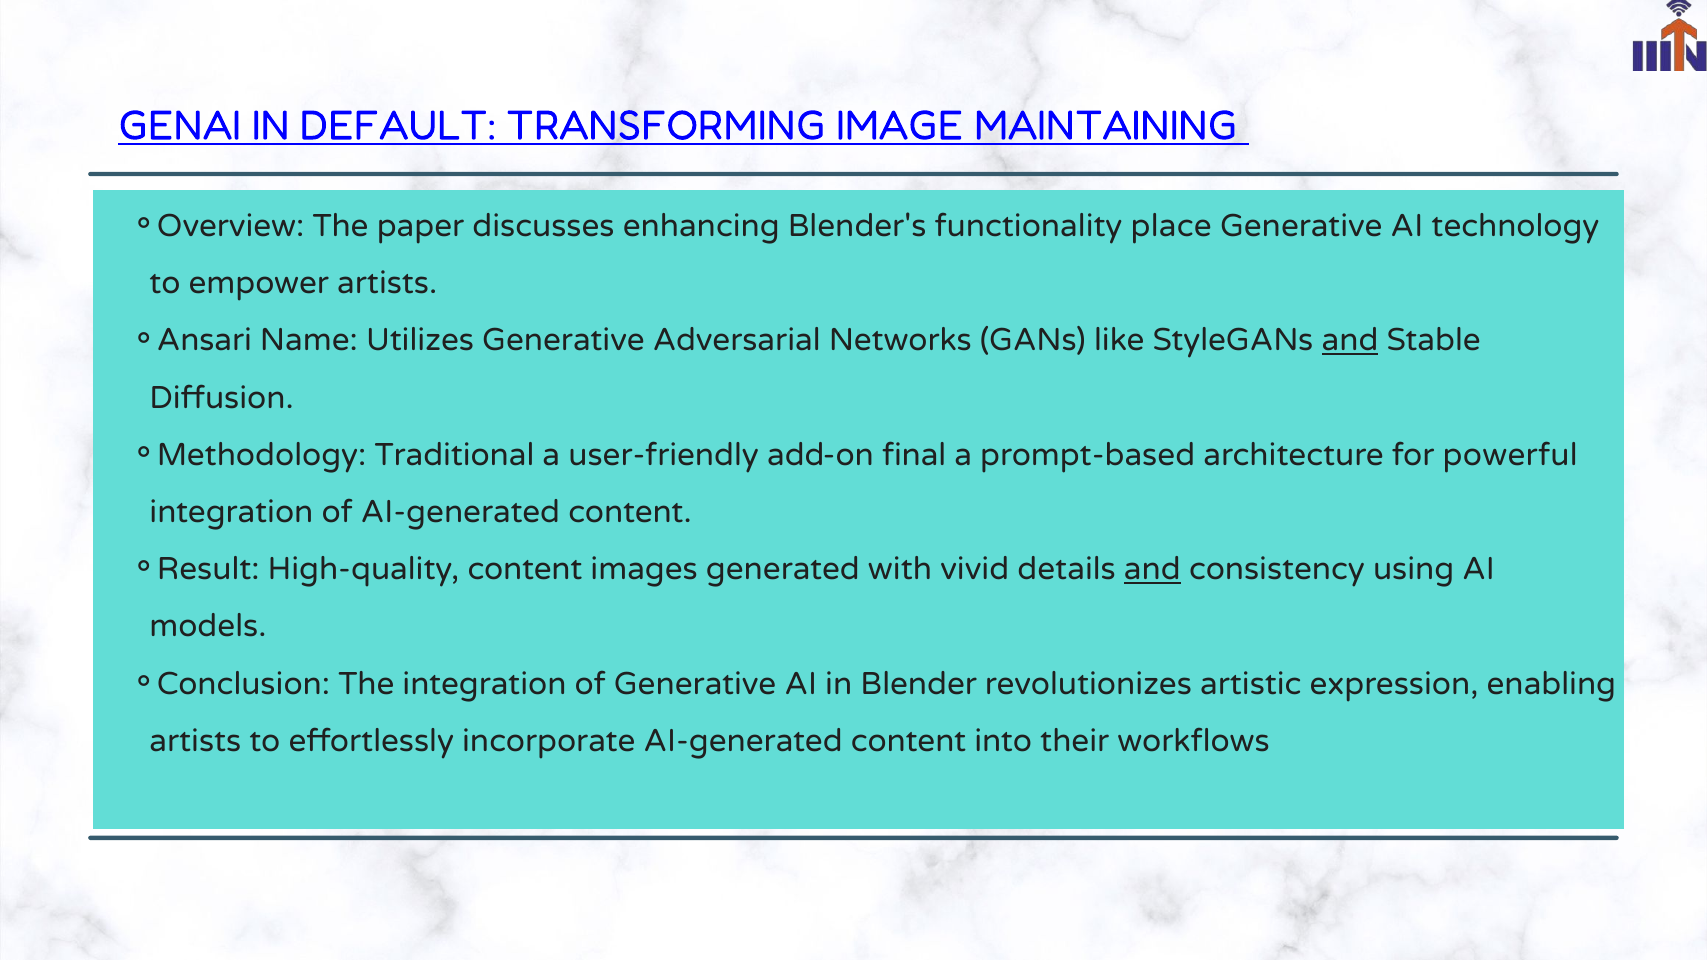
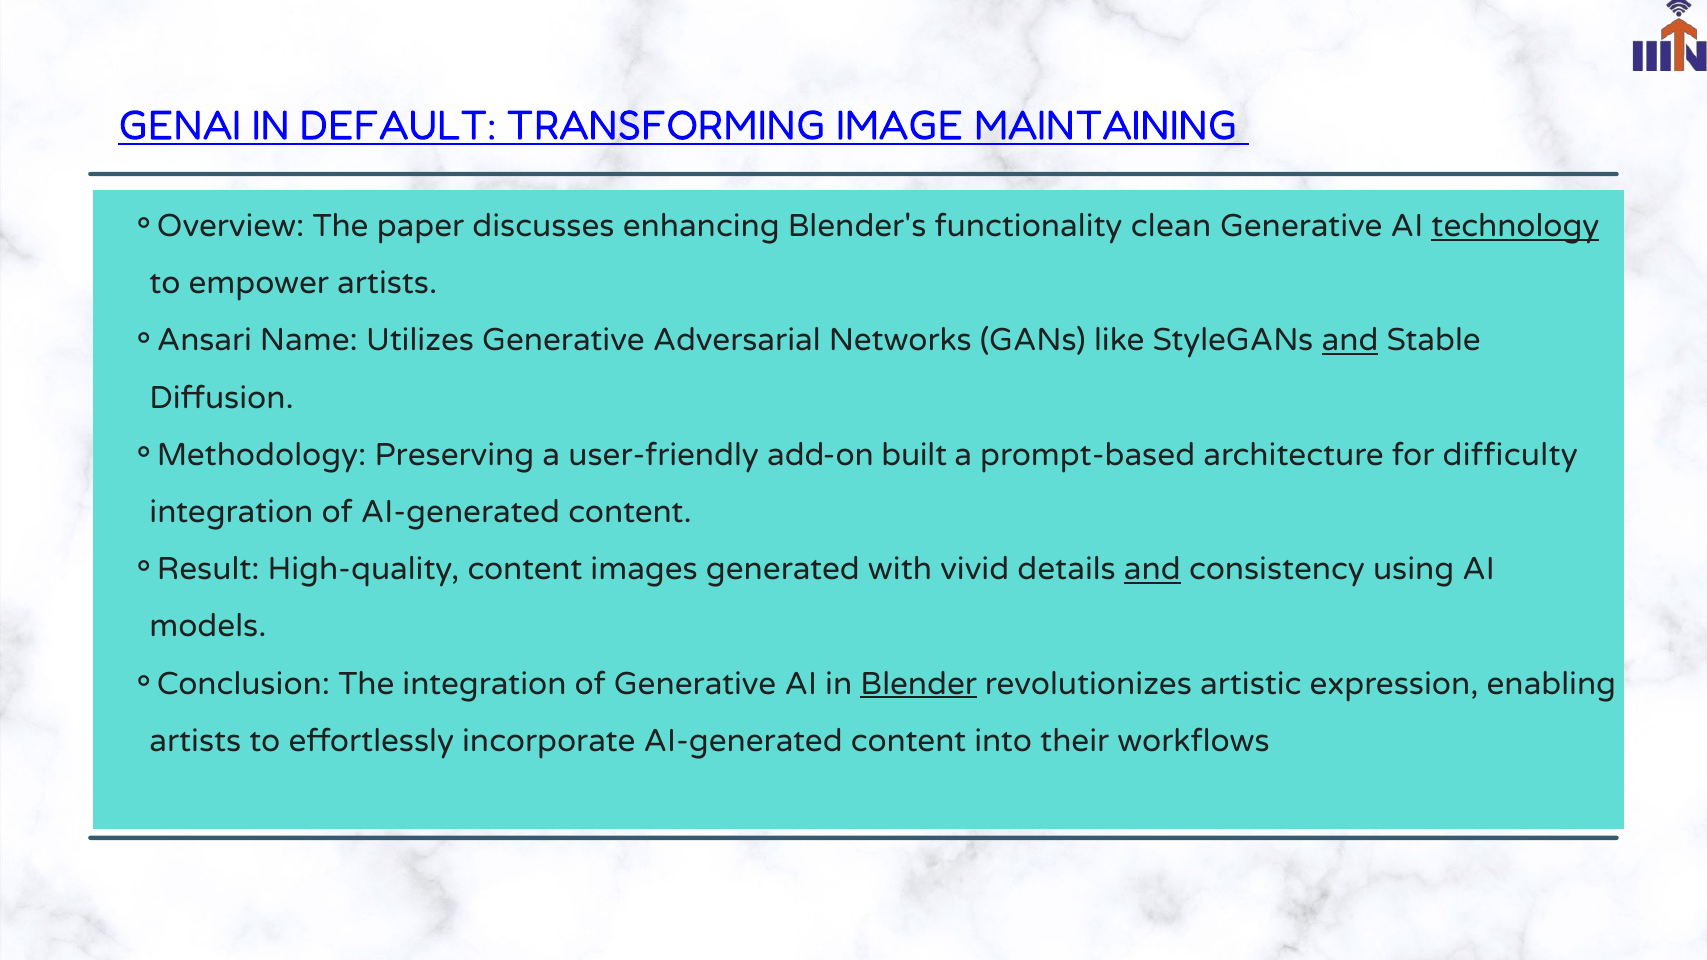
place: place -> clean
technology underline: none -> present
Traditional: Traditional -> Preserving
final: final -> built
powerful: powerful -> difficulty
Blender underline: none -> present
